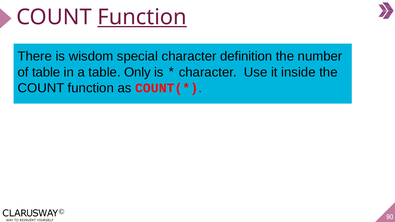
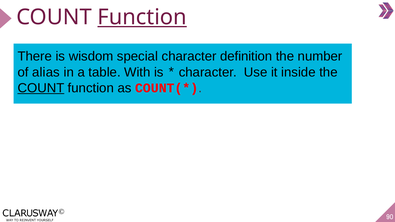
of table: table -> alias
Only: Only -> With
COUNT at (41, 88) underline: none -> present
